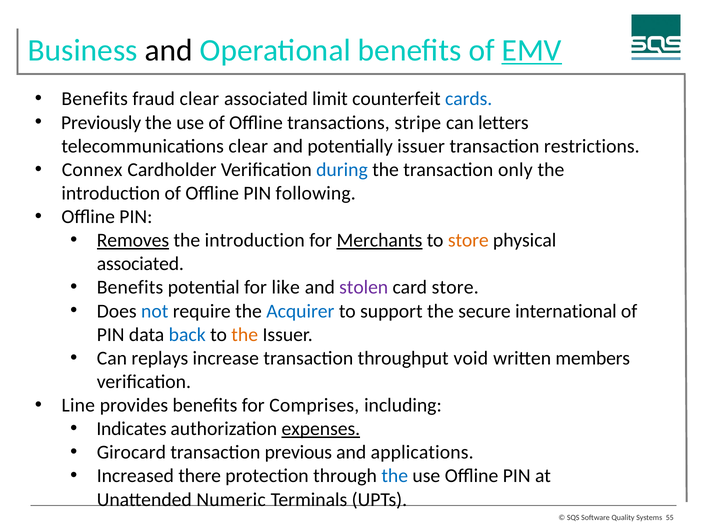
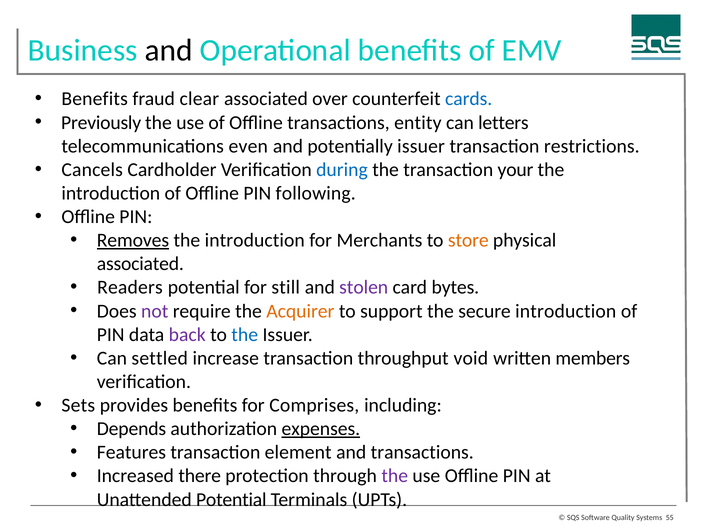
EMV underline: present -> none
limit: limit -> over
stripe: stripe -> entity
telecommunications clear: clear -> even
Connex: Connex -> Cancels
only: only -> your
Merchants underline: present -> none
Benefits at (130, 288): Benefits -> Readers
like: like -> still
card store: store -> bytes
not colour: blue -> purple
Acquirer colour: blue -> orange
secure international: international -> introduction
back colour: blue -> purple
the at (245, 335) colour: orange -> blue
replays: replays -> settled
Line: Line -> Sets
Indicates: Indicates -> Depends
Girocard: Girocard -> Features
previous: previous -> element
and applications: applications -> transactions
the at (395, 476) colour: blue -> purple
Unattended Numeric: Numeric -> Potential
